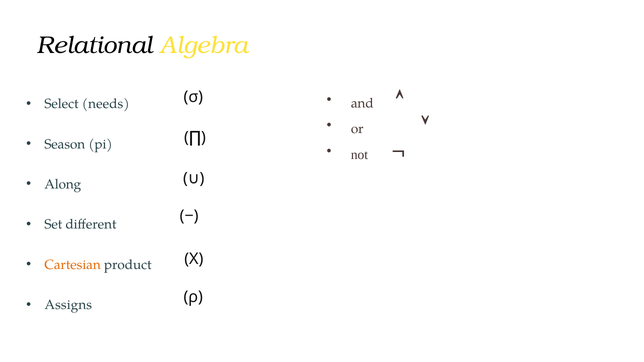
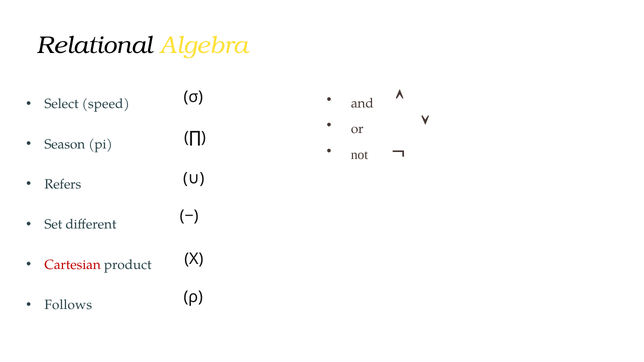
needs: needs -> speed
Along: Along -> Refers
Cartesian colour: orange -> red
Assigns: Assigns -> Follows
